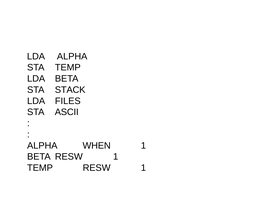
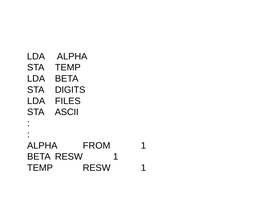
STACK: STACK -> DIGITS
WHEN: WHEN -> FROM
